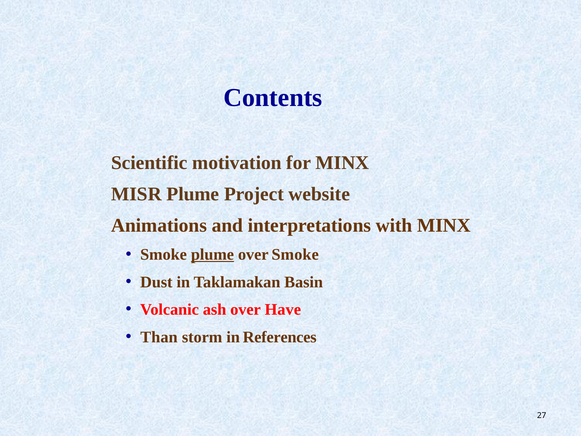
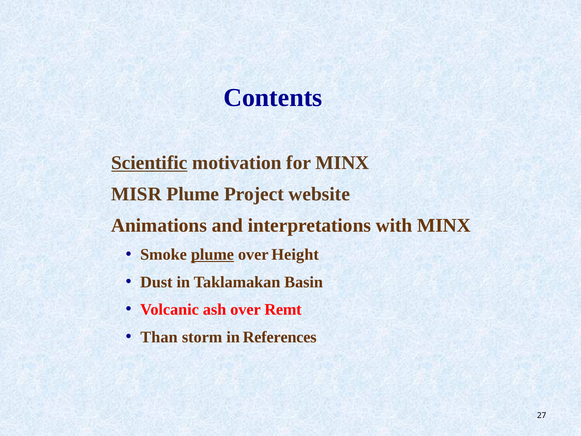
Scientific underline: none -> present
over Smoke: Smoke -> Height
Have: Have -> Remt
